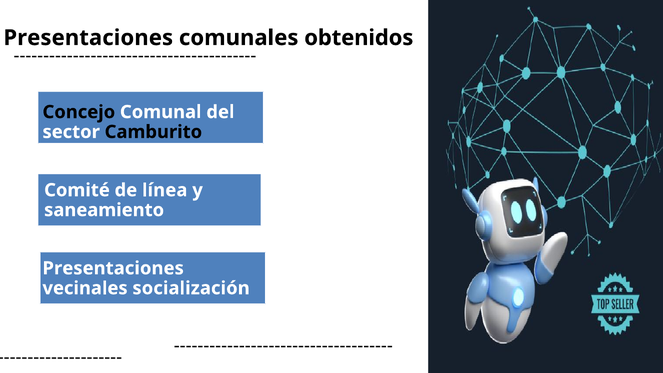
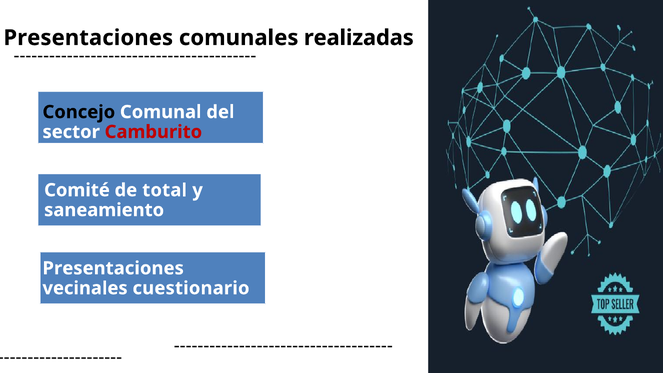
obtenidos: obtenidos -> realizadas
Camburito colour: black -> red
línea: línea -> total
socialización: socialización -> cuestionario
